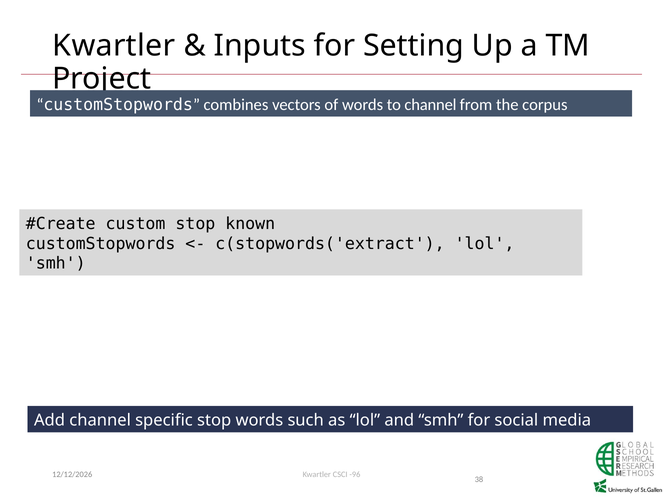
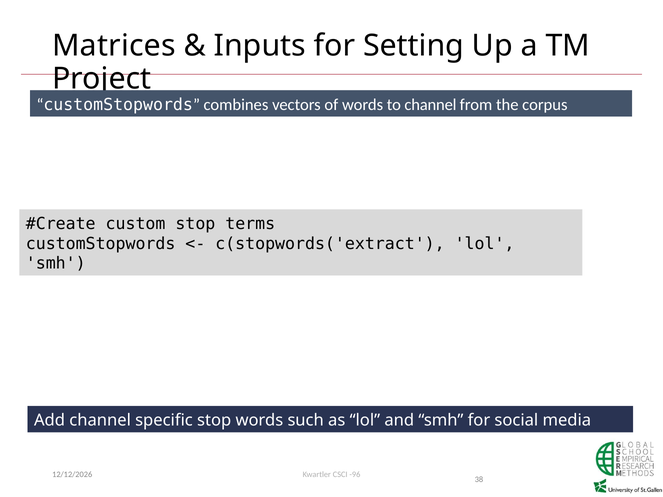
Kwartler at (114, 46): Kwartler -> Matrices
known: known -> terms
